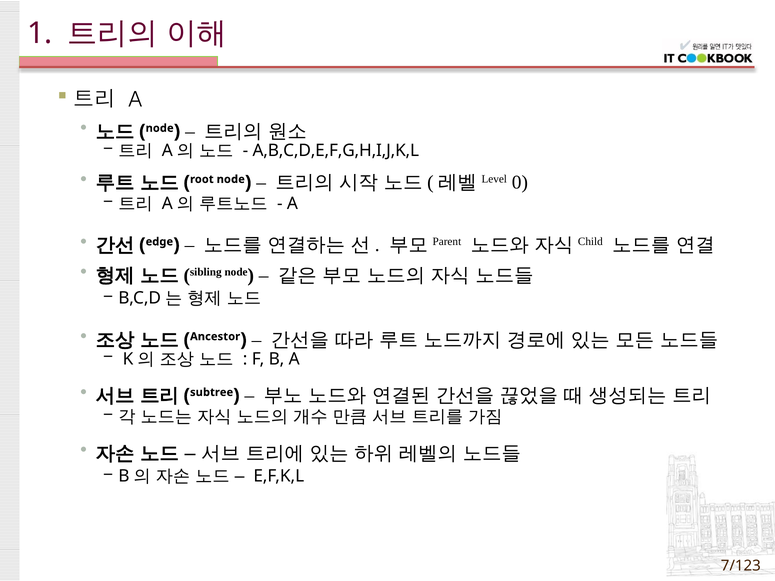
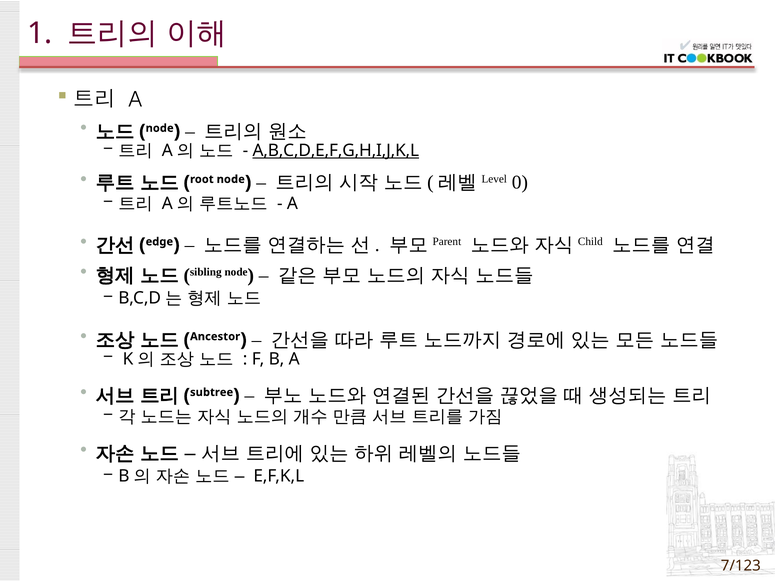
A,B,C,D,E,F,G,H,I,J,K,L underline: none -> present
